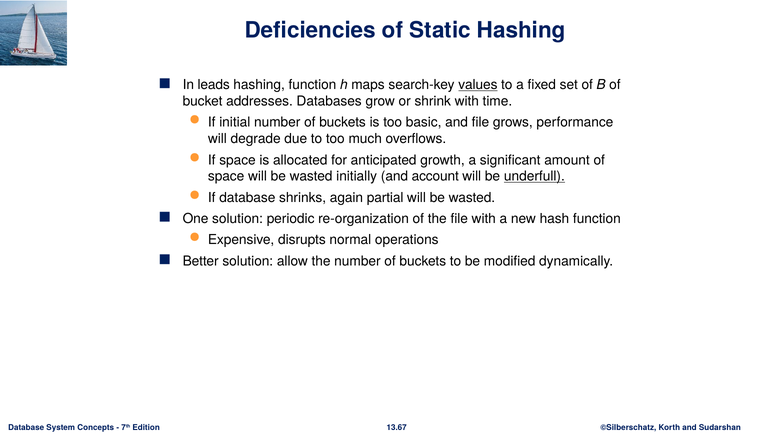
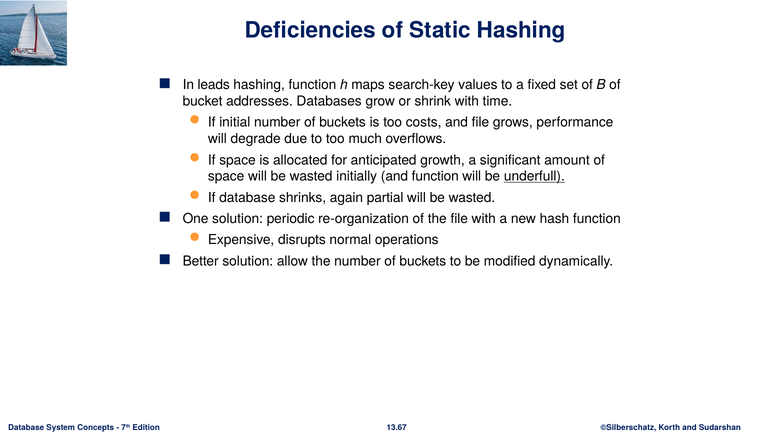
values underline: present -> none
basic: basic -> costs
and account: account -> function
